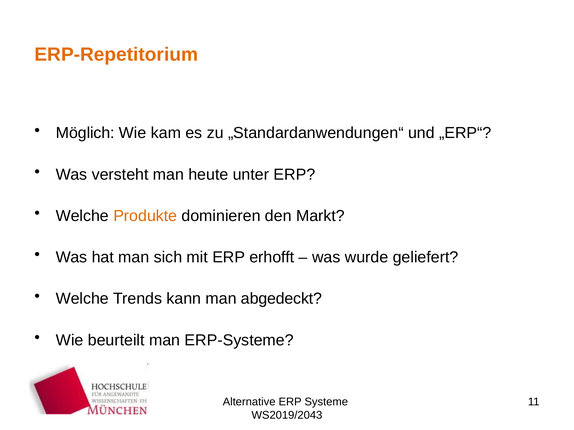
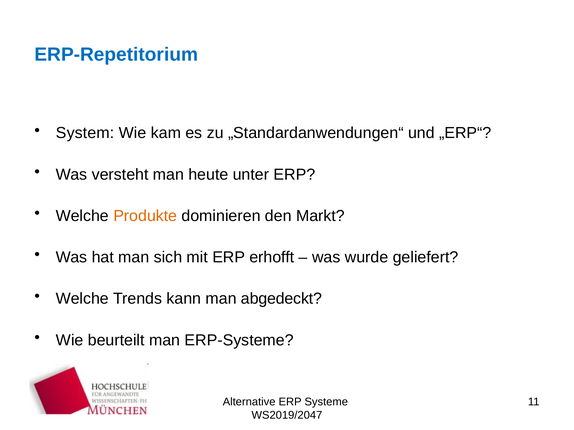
ERP-Repetitorium colour: orange -> blue
Möglich: Möglich -> System
WS2019/2043: WS2019/2043 -> WS2019/2047
